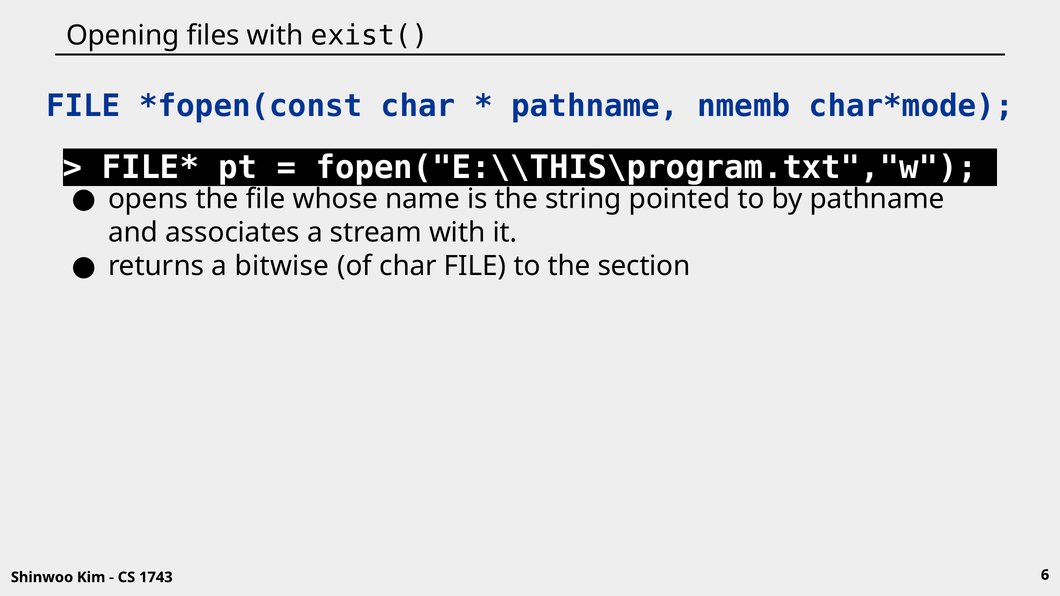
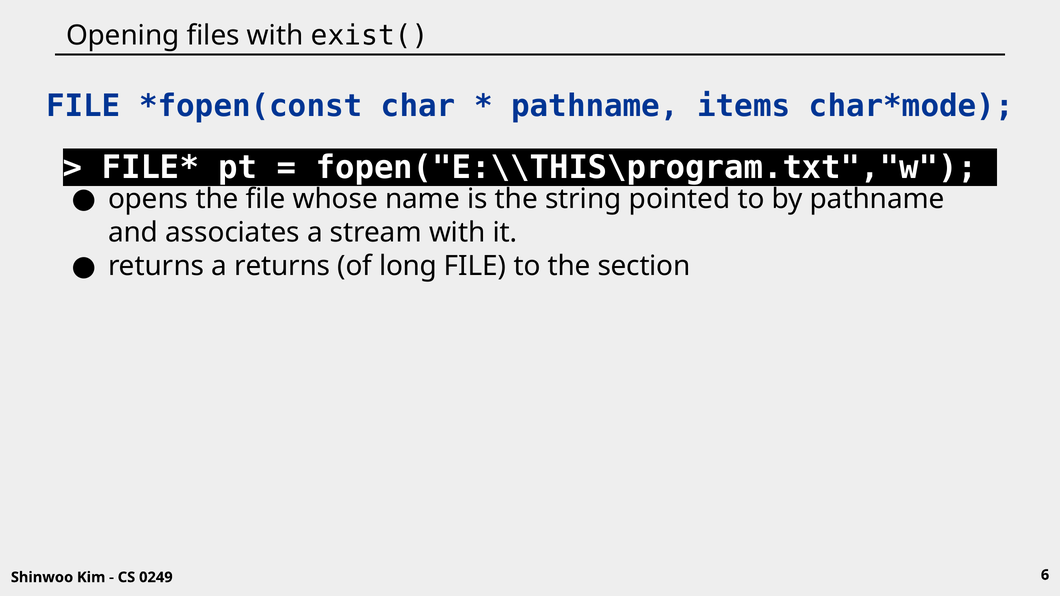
nmemb: nmemb -> items
a bitwise: bitwise -> returns
of char: char -> long
1743: 1743 -> 0249
